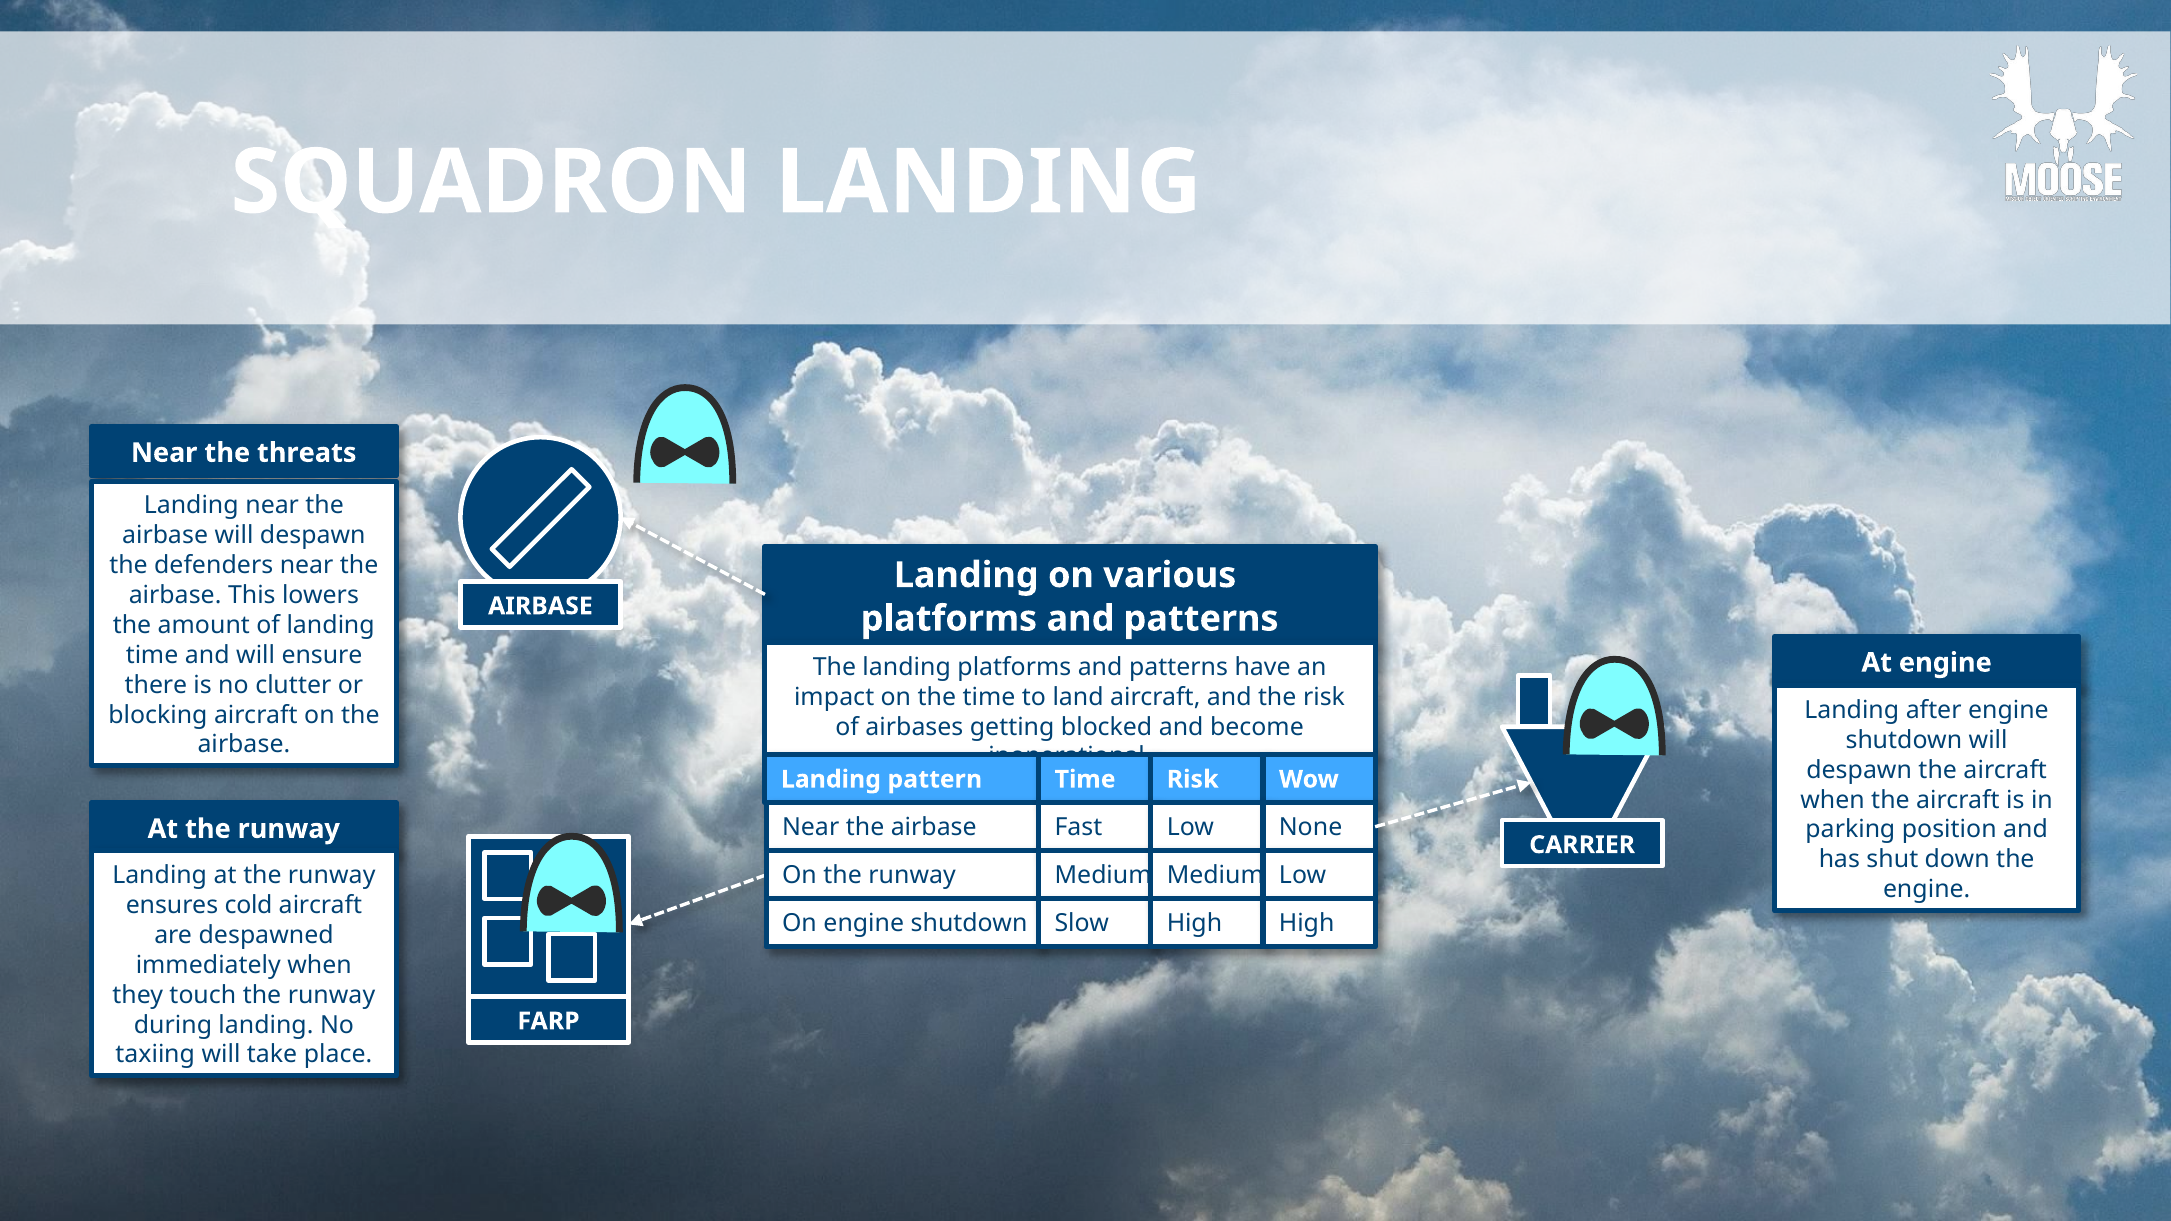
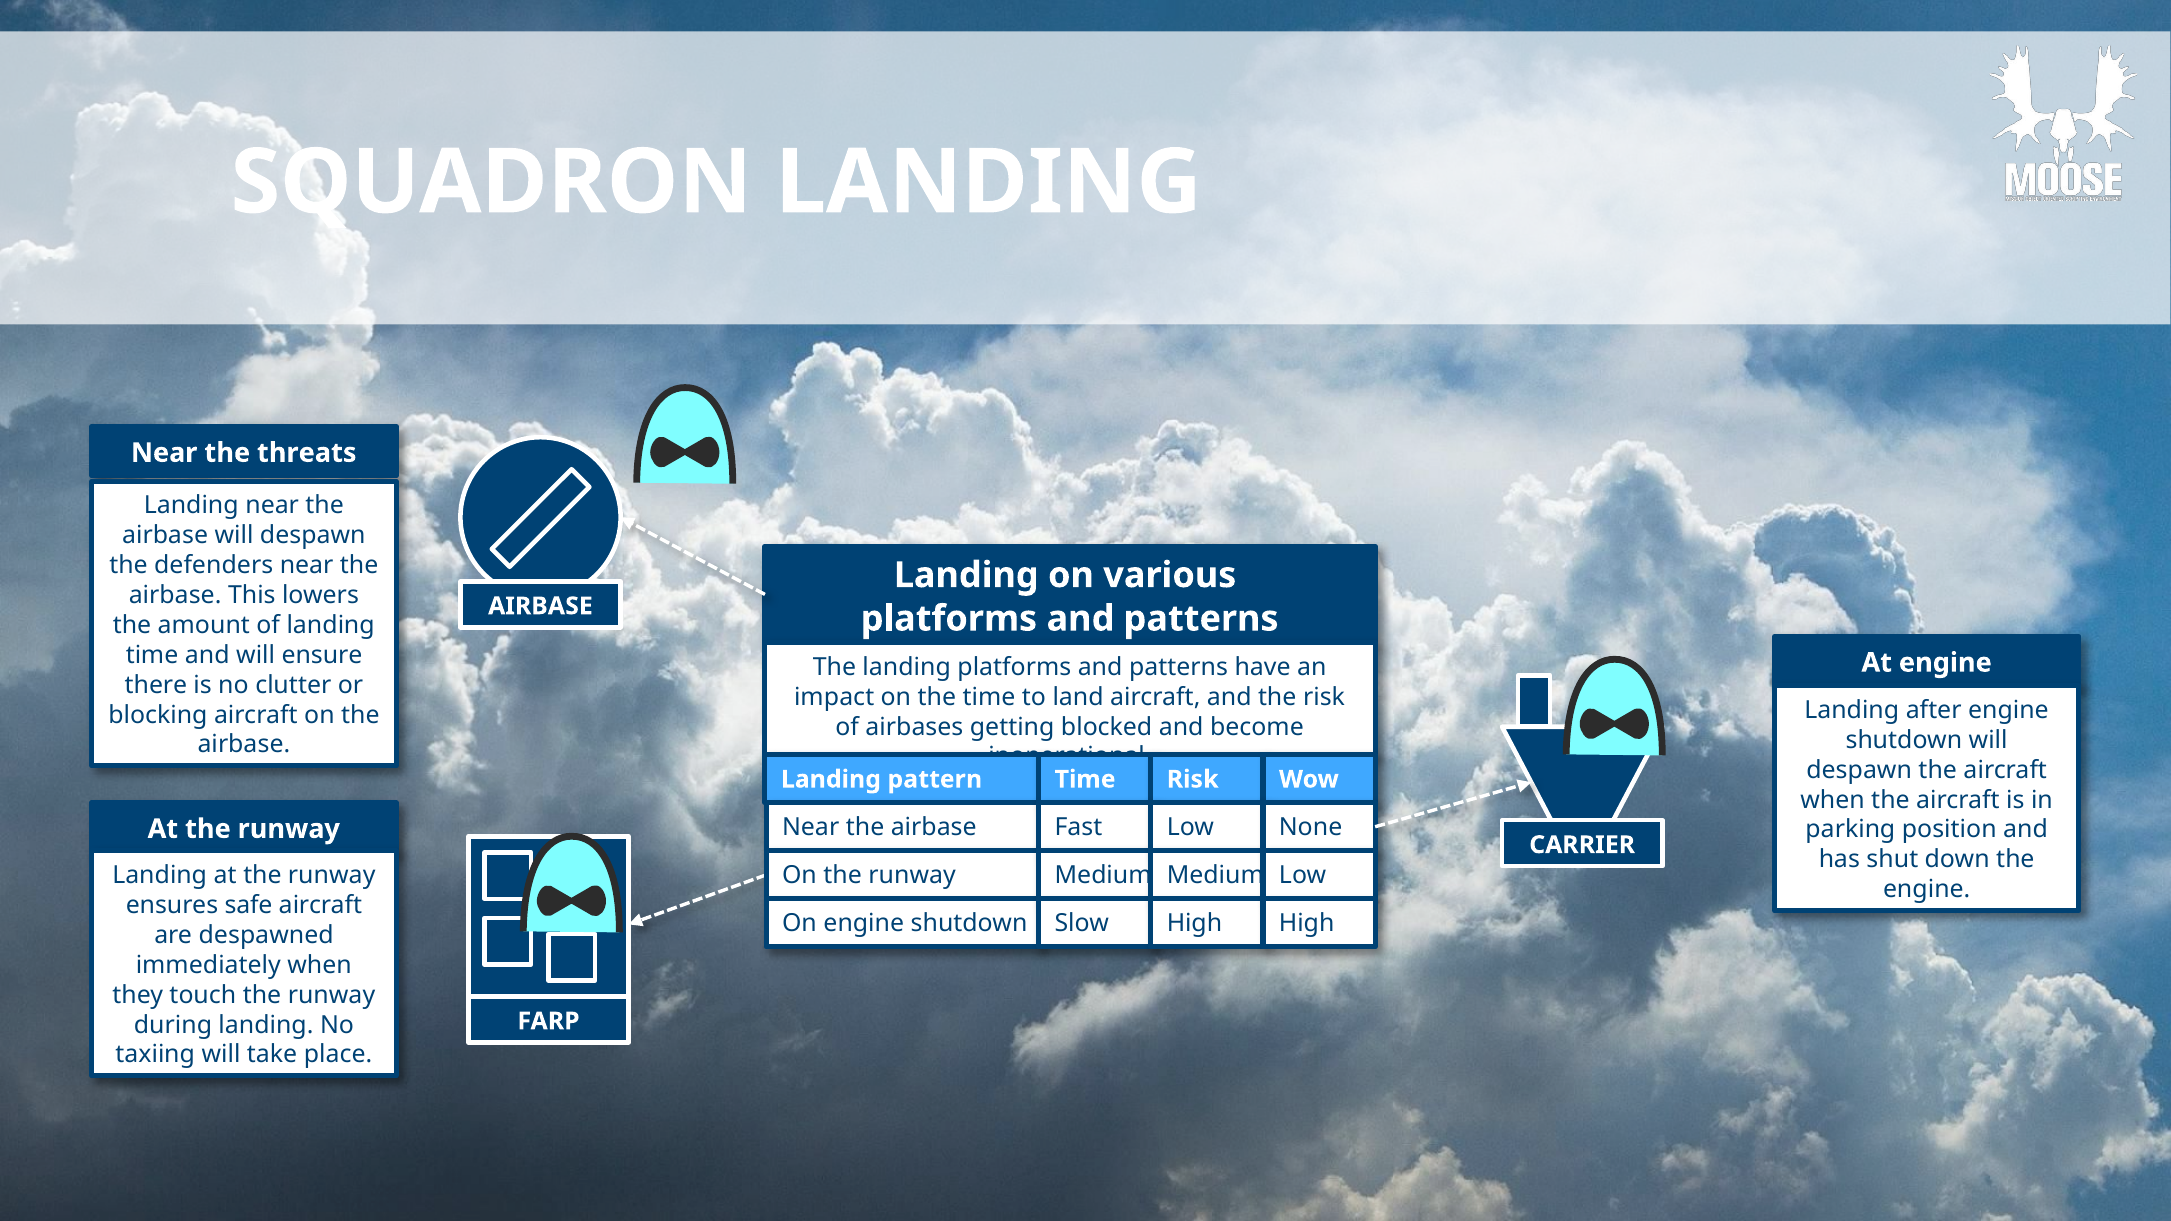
cold: cold -> safe
